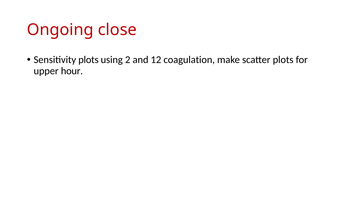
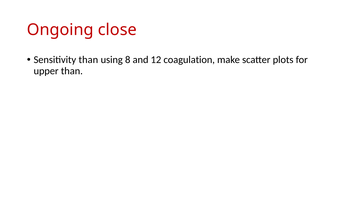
Sensitivity plots: plots -> than
2: 2 -> 8
upper hour: hour -> than
